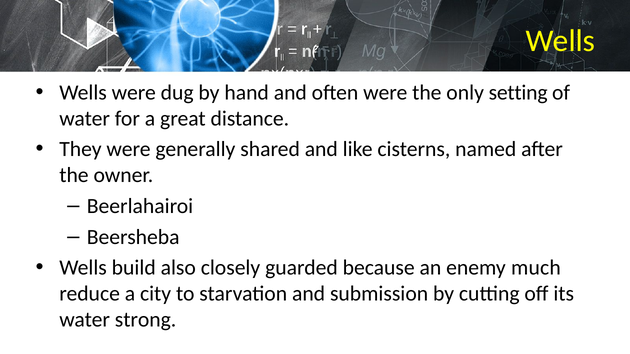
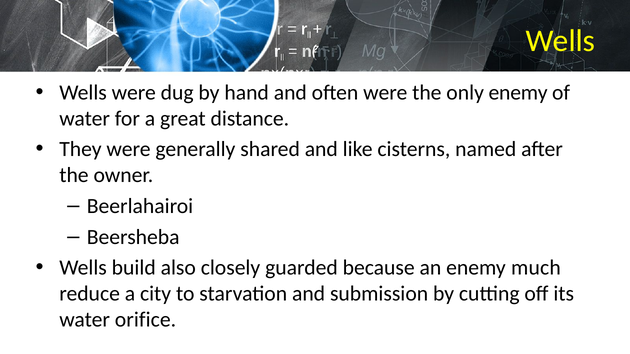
only setting: setting -> enemy
strong: strong -> orifice
